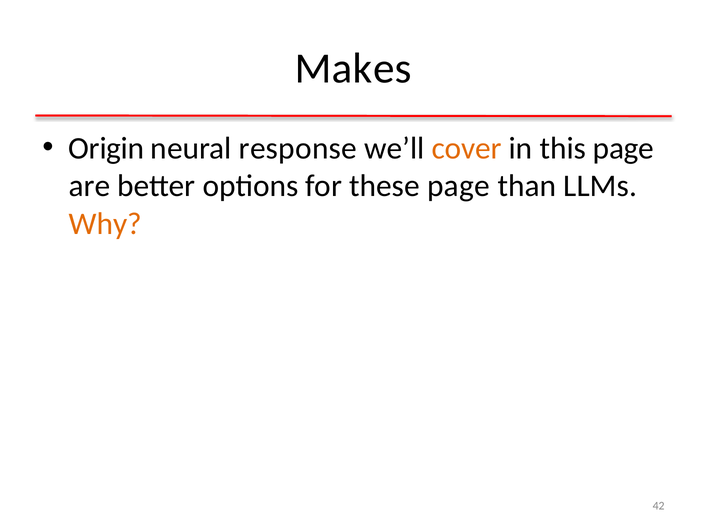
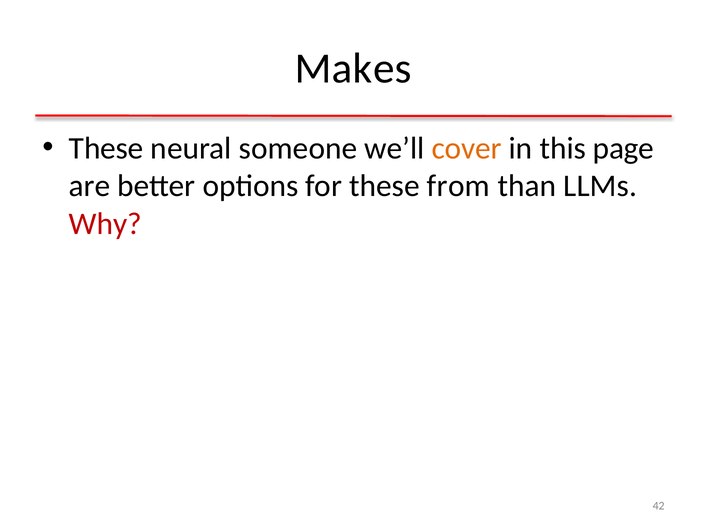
Origin at (106, 148): Origin -> These
response: response -> someone
these page: page -> from
Why colour: orange -> red
